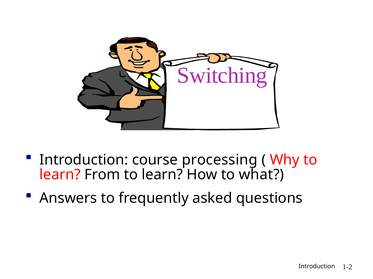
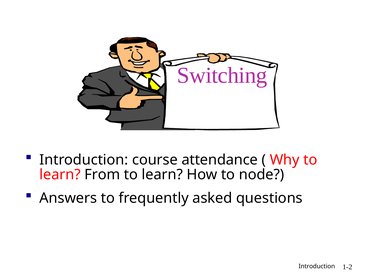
processing: processing -> attendance
what: what -> node
